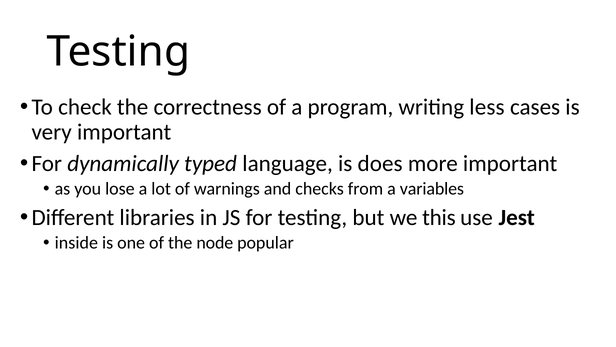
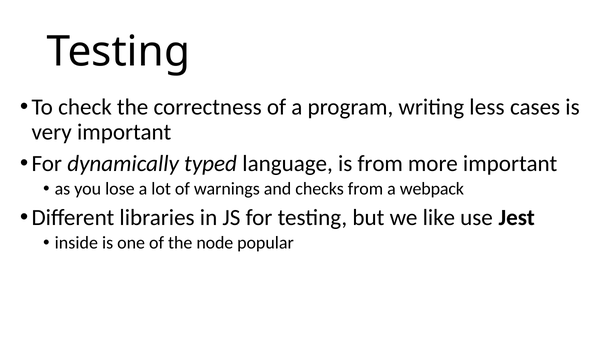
is does: does -> from
variables: variables -> webpack
this: this -> like
